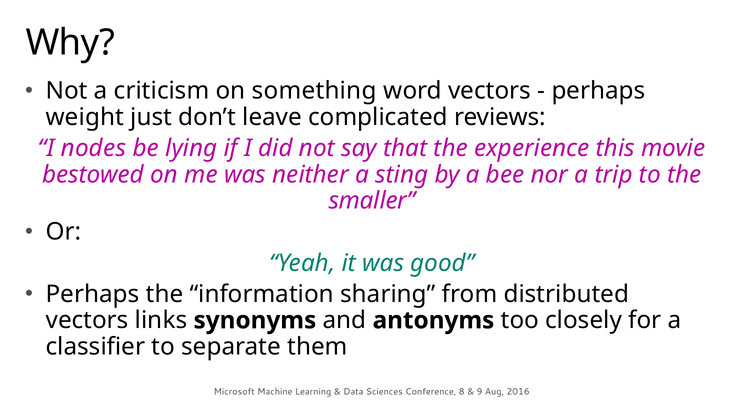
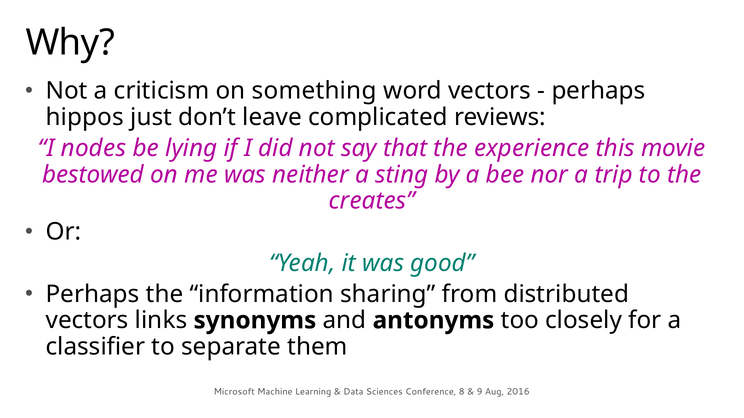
weight: weight -> hippos
smaller: smaller -> creates
